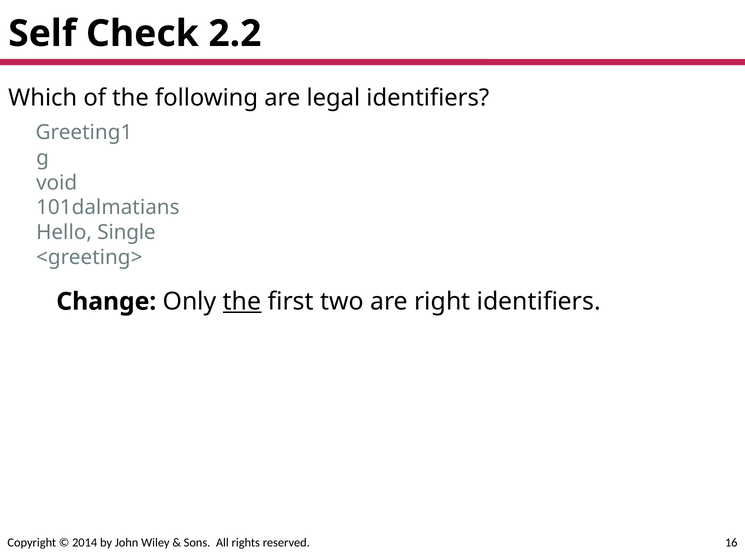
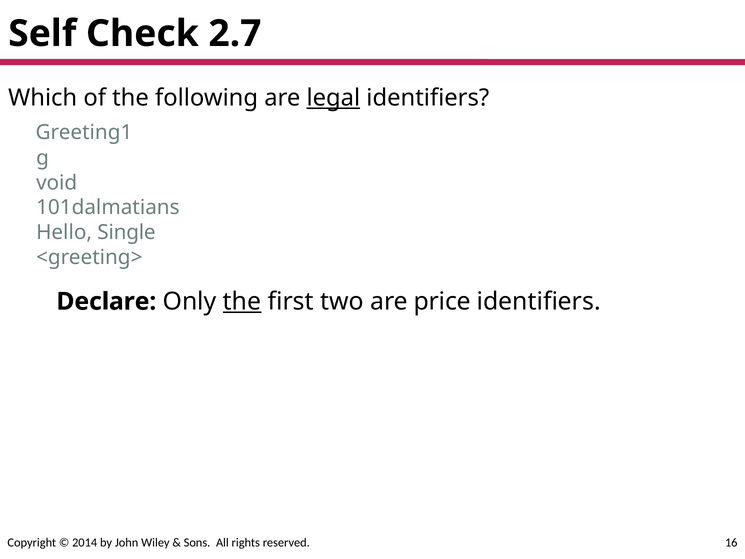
2.2: 2.2 -> 2.7
legal underline: none -> present
Change: Change -> Declare
right: right -> price
